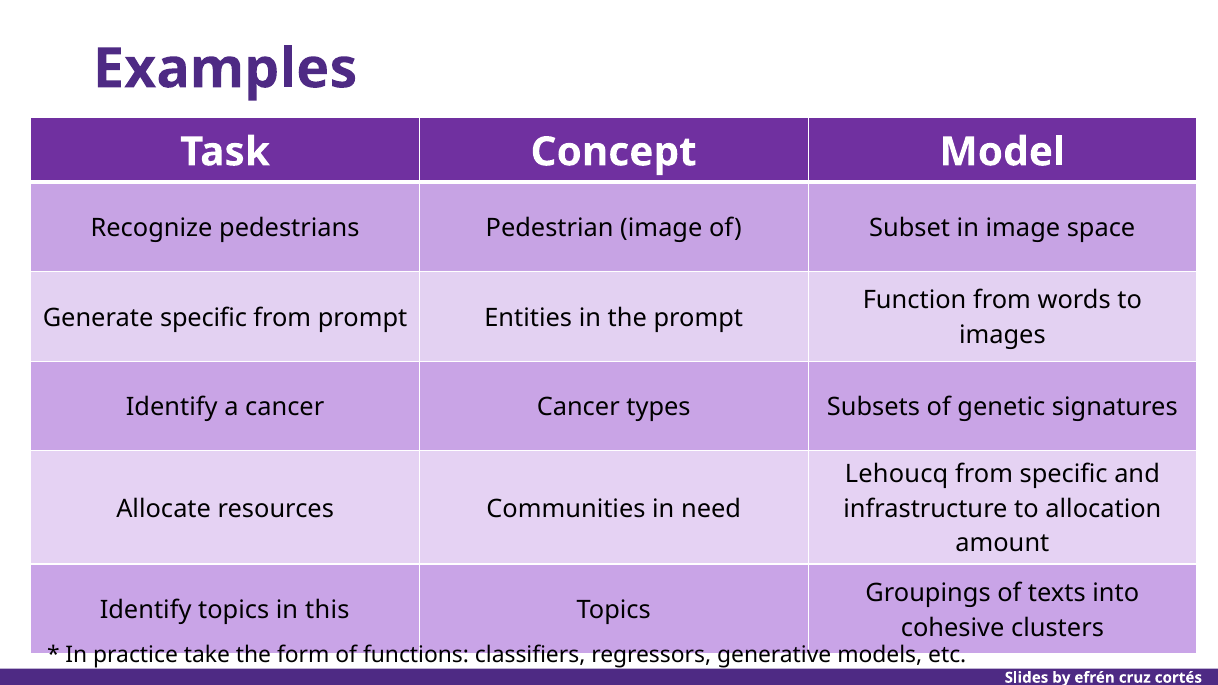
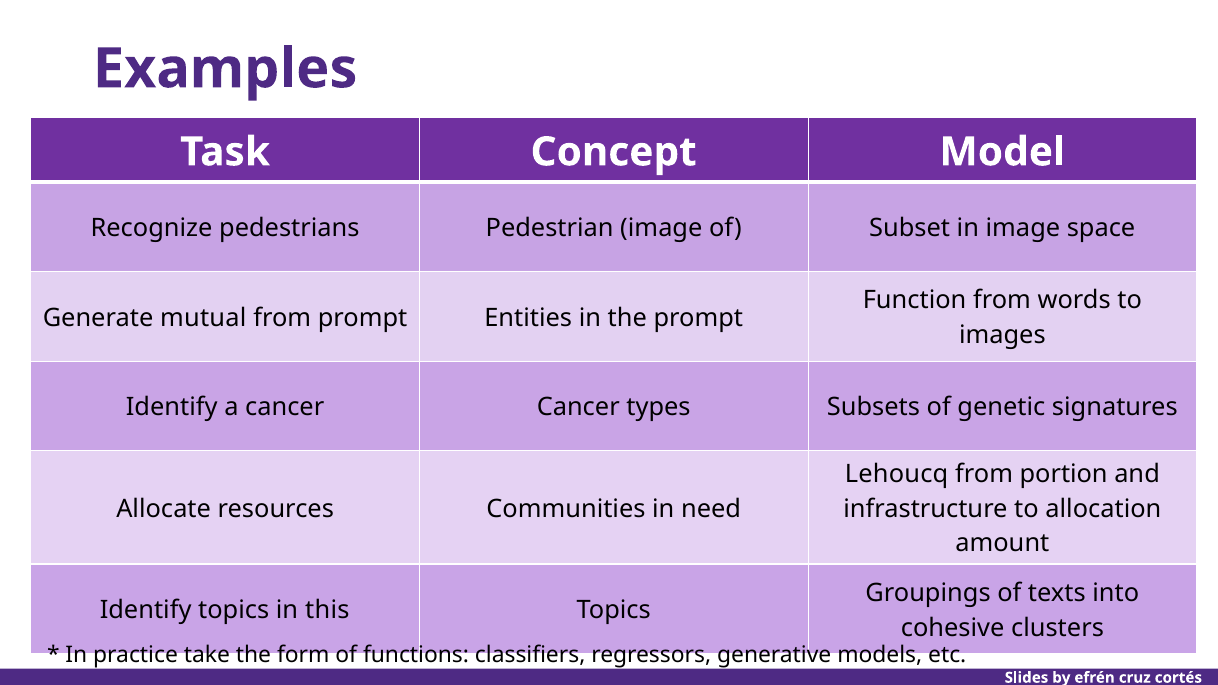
Generate specific: specific -> mutual
from specific: specific -> portion
